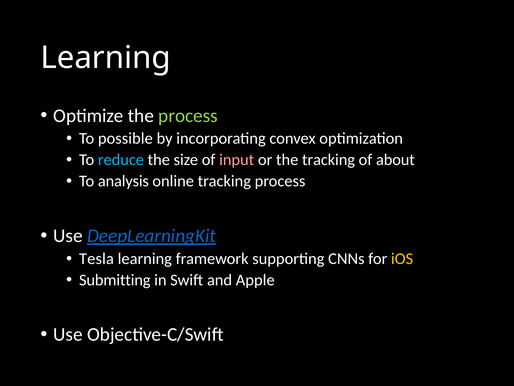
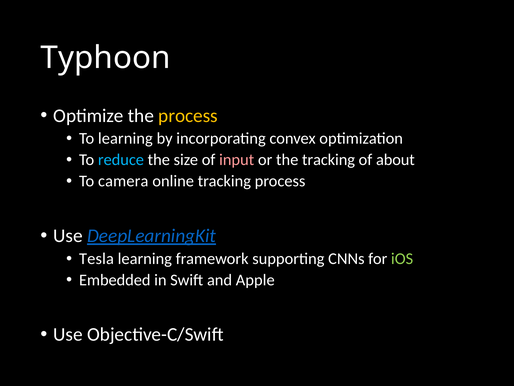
Learning at (106, 58): Learning -> Typhoon
process at (188, 115) colour: light green -> yellow
To possible: possible -> learning
analysis: analysis -> camera
iOS colour: yellow -> light green
Submitting: Submitting -> Embedded
